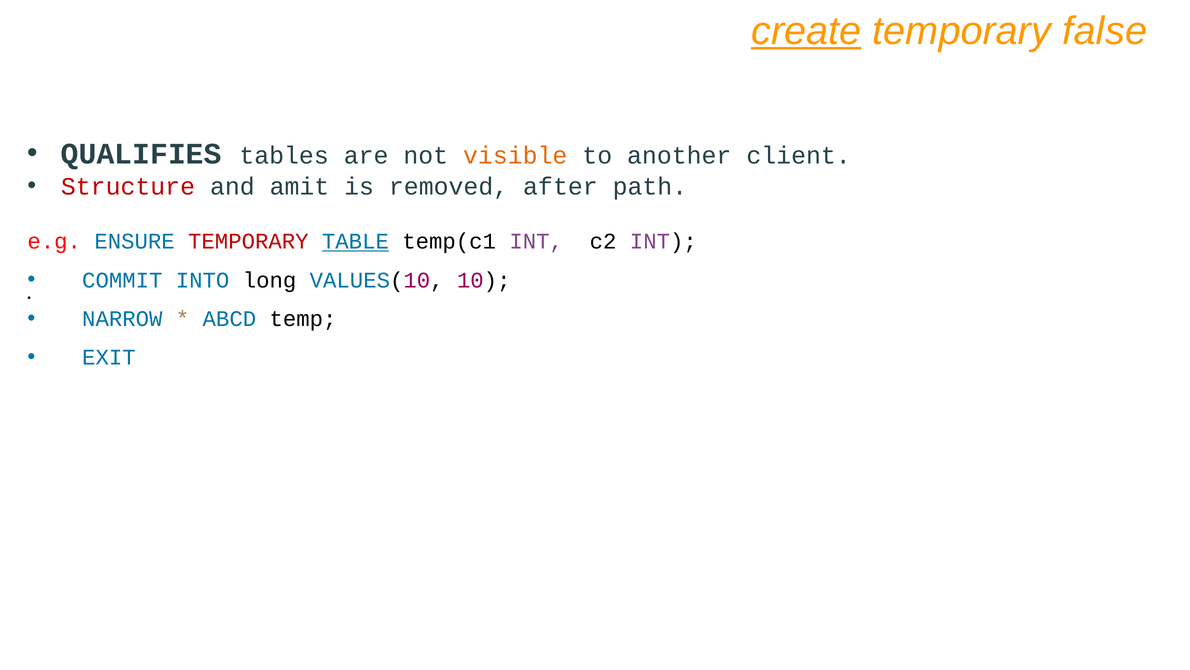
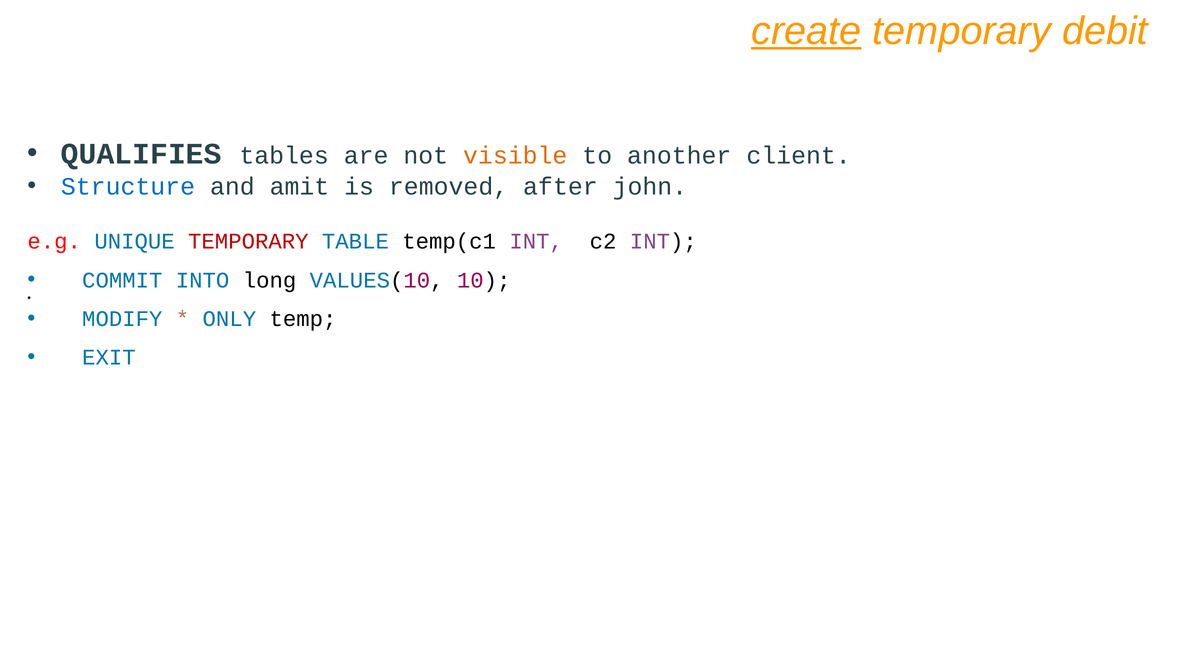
false: false -> debit
Structure colour: red -> blue
path: path -> john
ENSURE: ENSURE -> UNIQUE
TABLE underline: present -> none
NARROW: NARROW -> MODIFY
ABCD: ABCD -> ONLY
